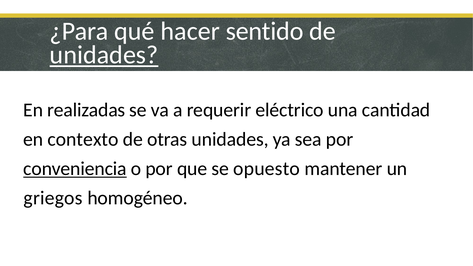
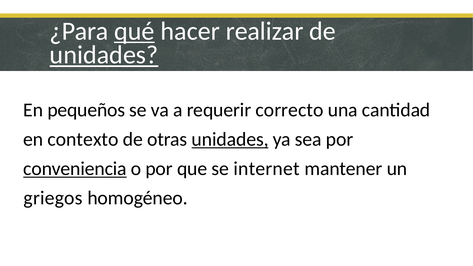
qué underline: none -> present
sentido: sentido -> realizar
realizadas: realizadas -> pequeños
eléctrico: eléctrico -> correcto
unidades at (230, 139) underline: none -> present
opuesto: opuesto -> internet
